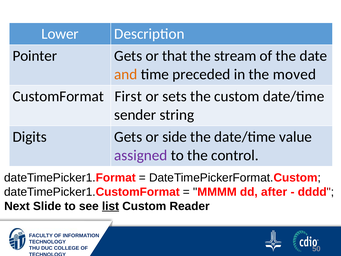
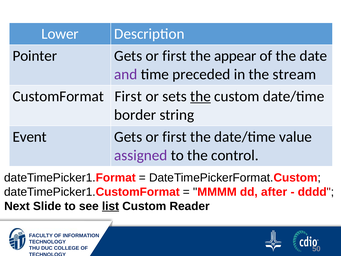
that at (175, 56): that -> first
stream: stream -> appear
and colour: orange -> purple
moved: moved -> stream
the at (201, 96) underline: none -> present
sender: sender -> border
Digits: Digits -> Event
side at (175, 137): side -> first
